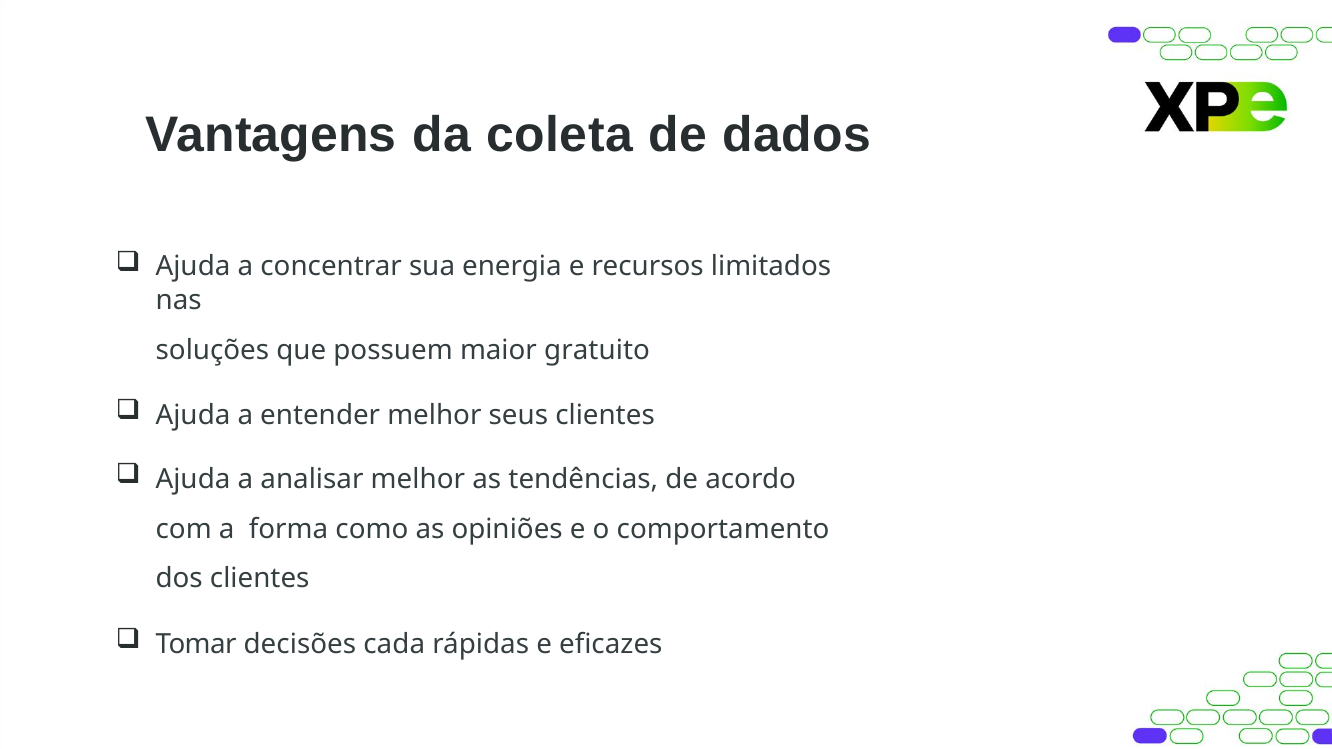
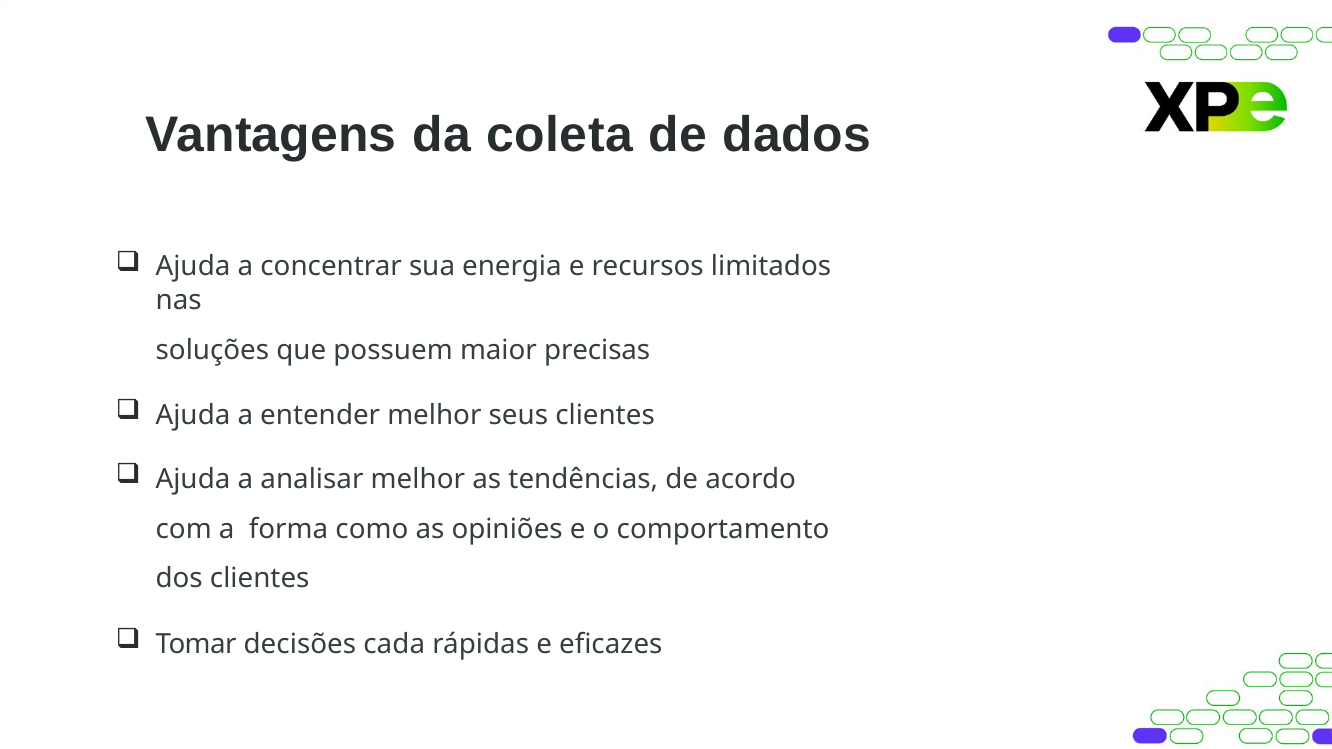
gratuito: gratuito -> precisas
